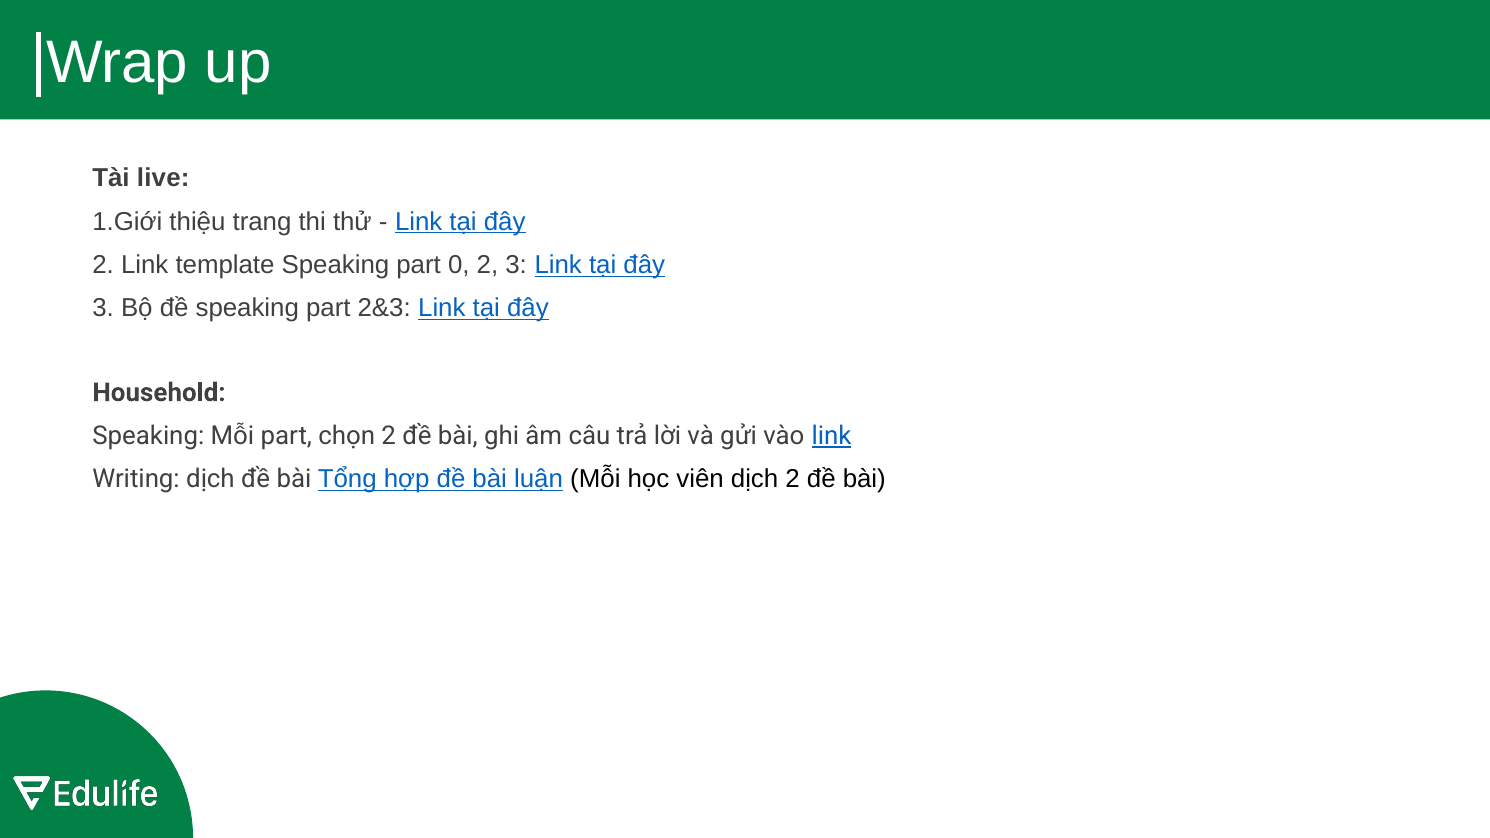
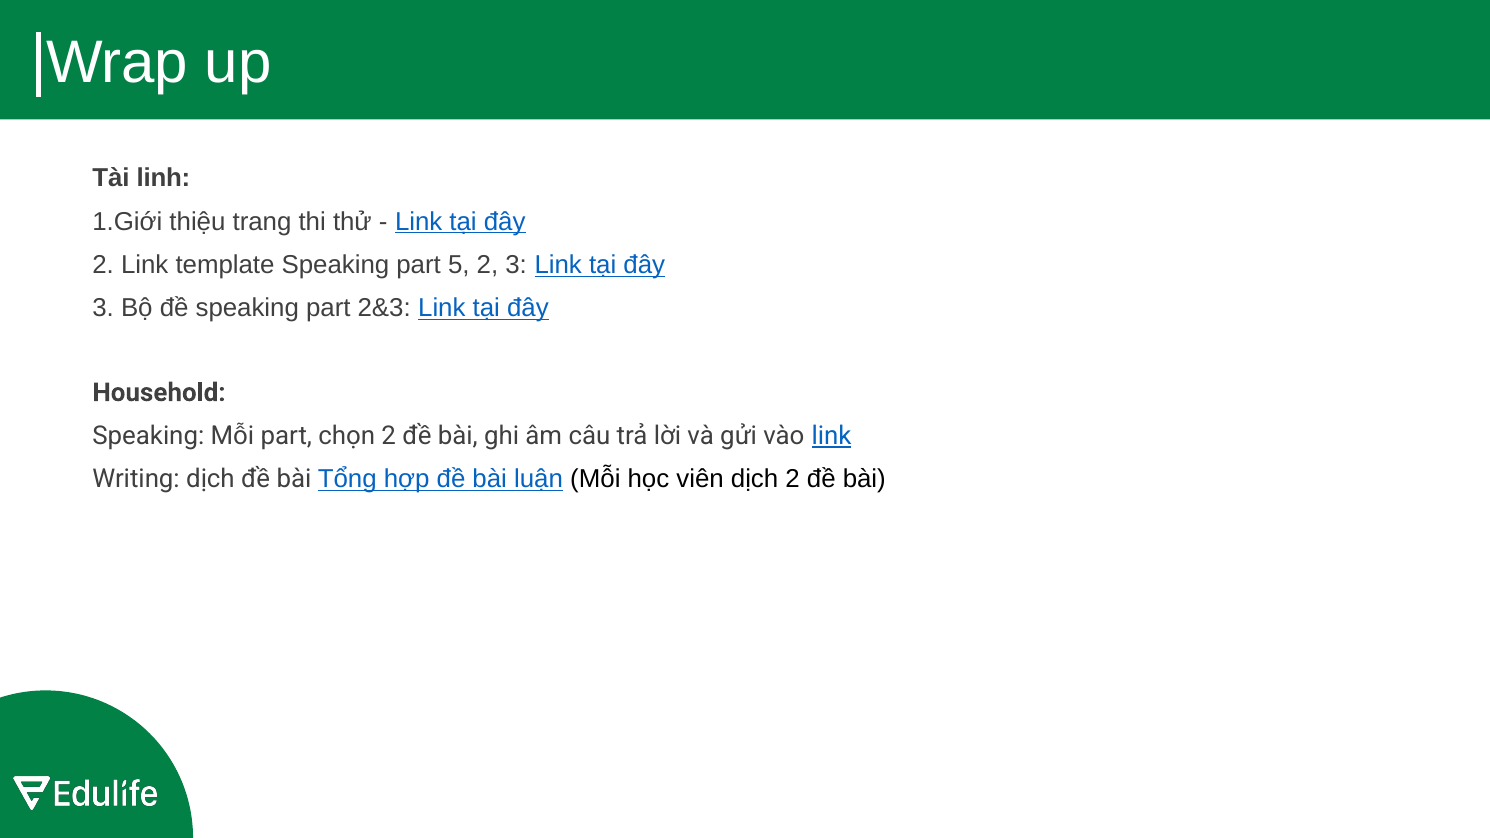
live: live -> linh
0: 0 -> 5
